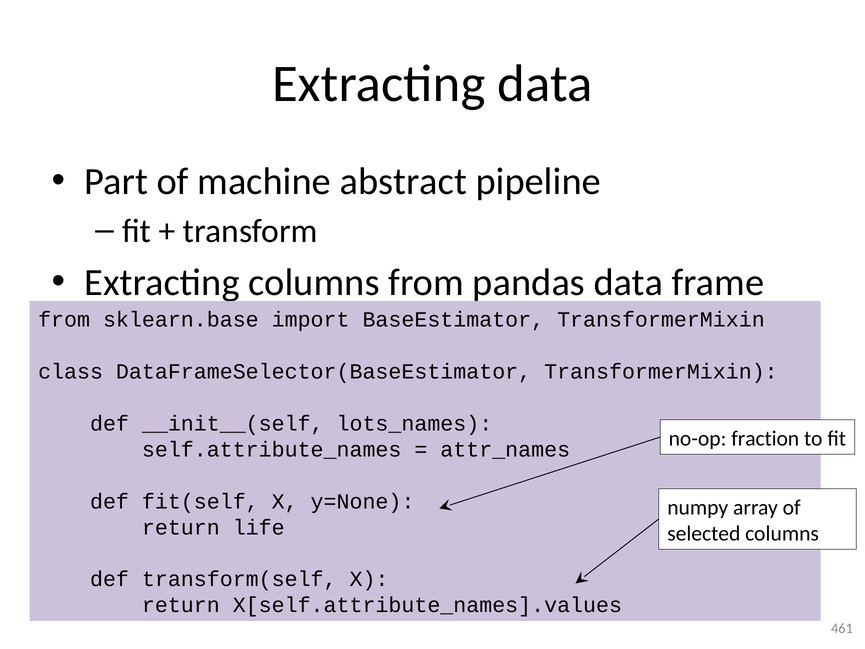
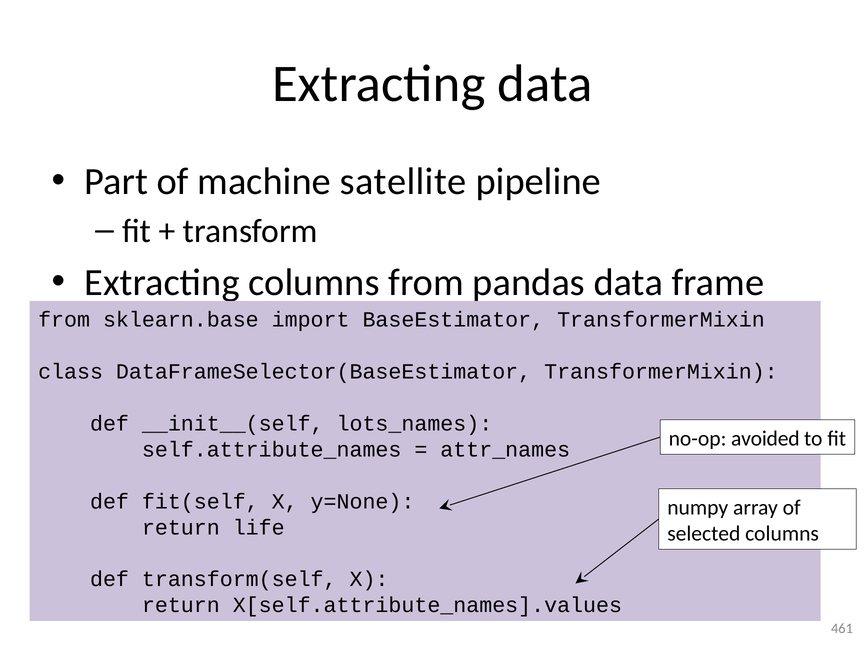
abstract: abstract -> satellite
fraction: fraction -> avoided
